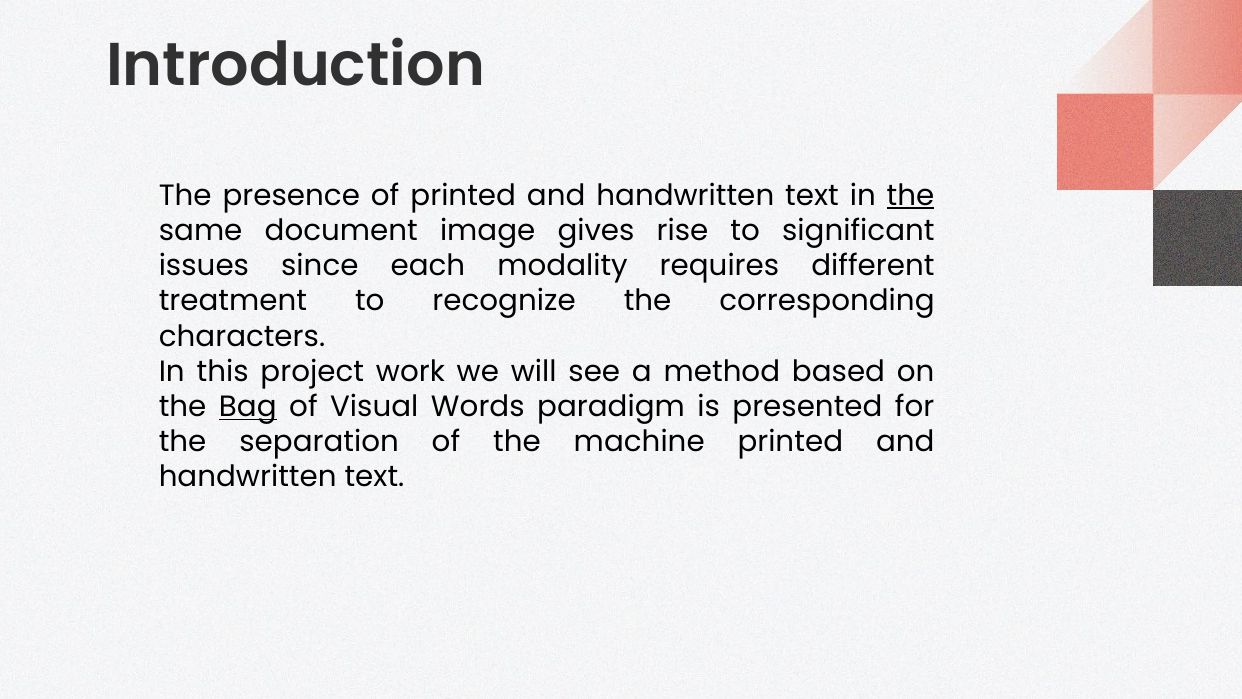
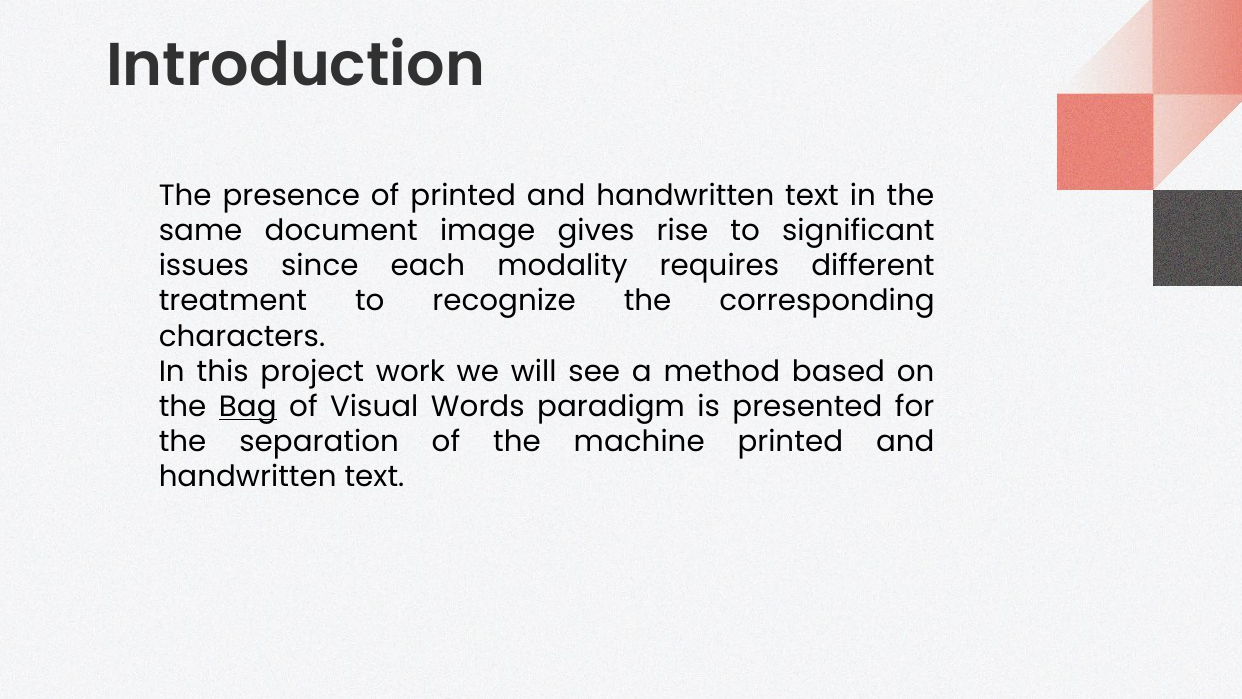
the at (911, 195) underline: present -> none
